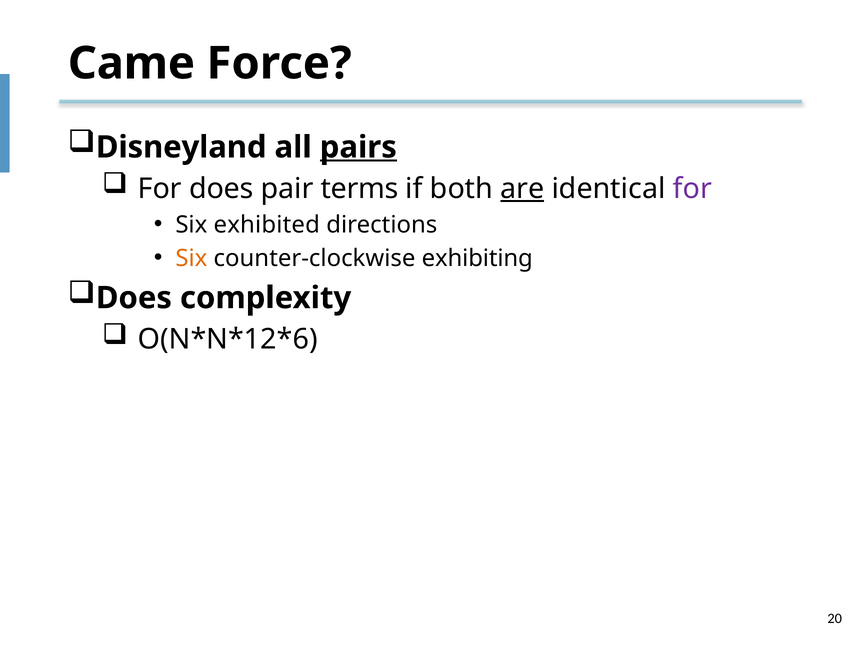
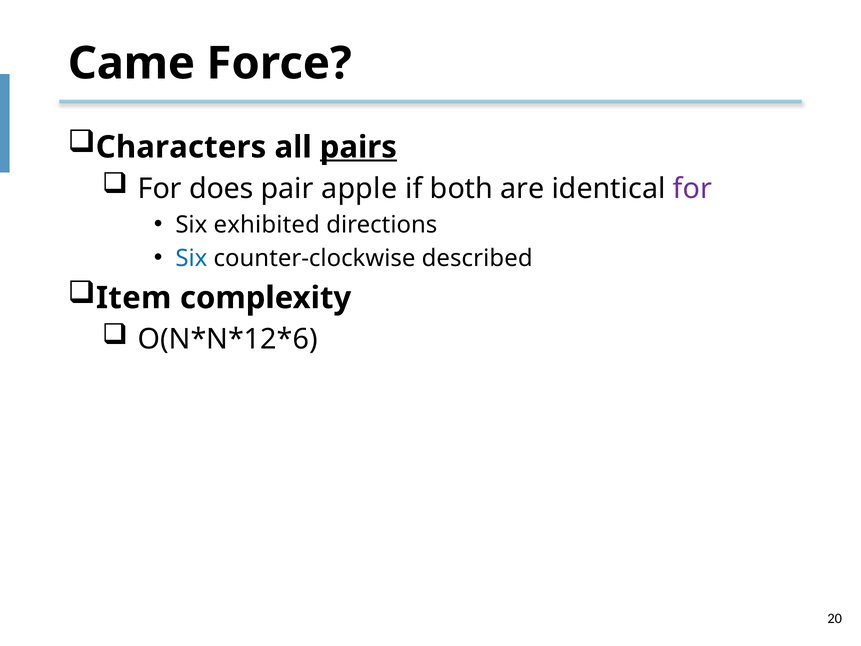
Disneyland: Disneyland -> Characters
terms: terms -> apple
are underline: present -> none
Six at (191, 258) colour: orange -> blue
exhibiting: exhibiting -> described
Does at (134, 298): Does -> Item
